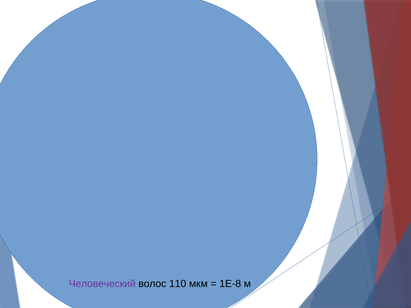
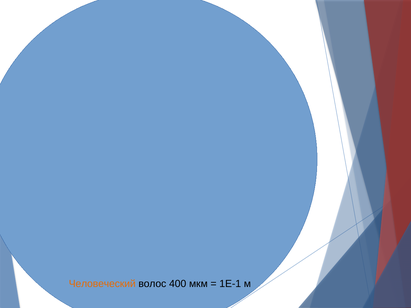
Человеческий colour: purple -> orange
110: 110 -> 400
1E-8: 1E-8 -> 1E-1
